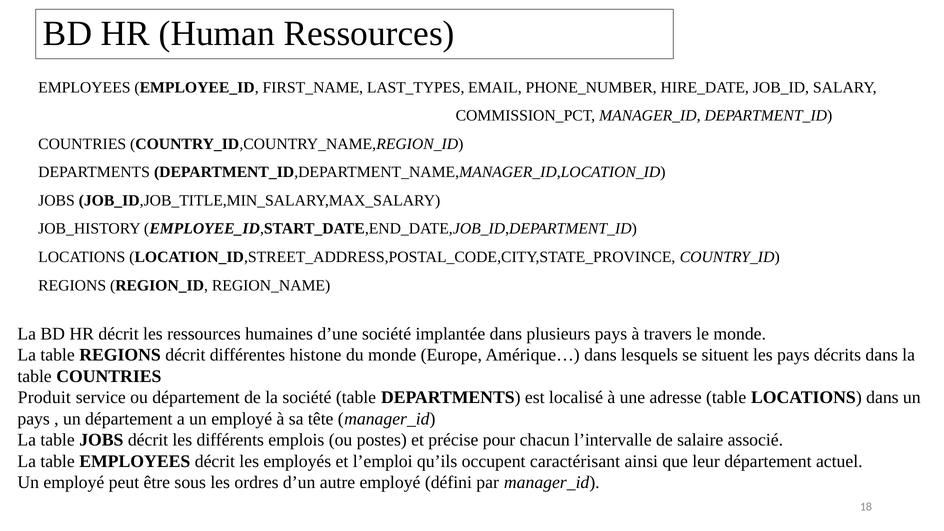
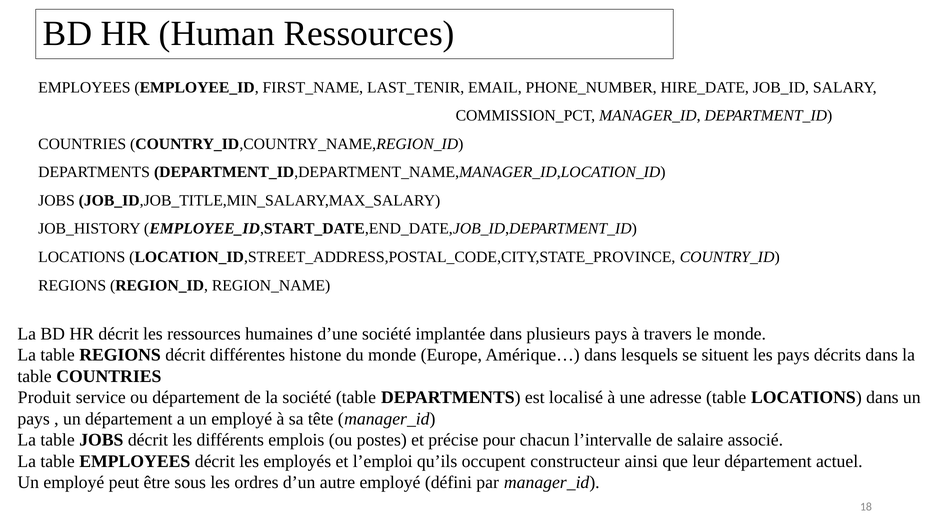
LAST_TYPES: LAST_TYPES -> LAST_TENIR
caractérisant: caractérisant -> constructeur
